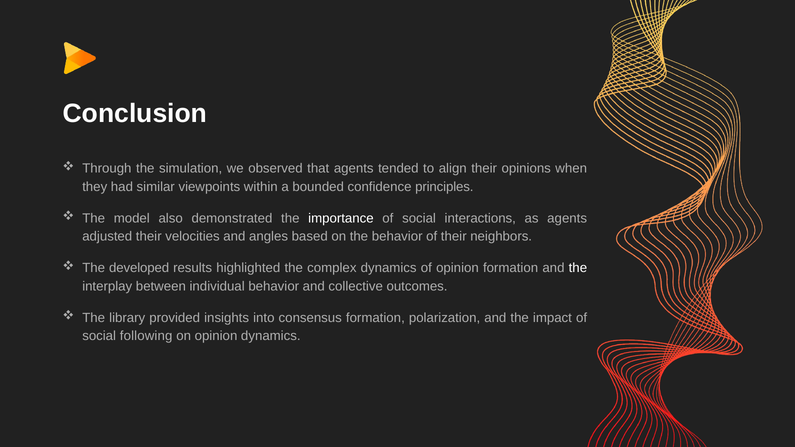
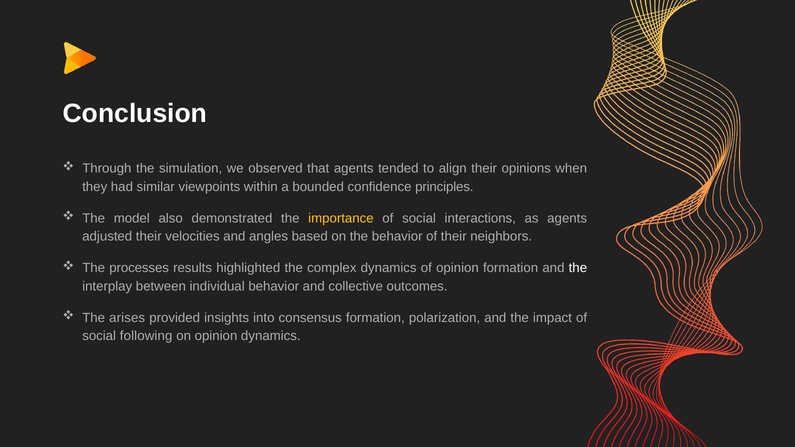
importance colour: white -> yellow
developed: developed -> processes
library: library -> arises
